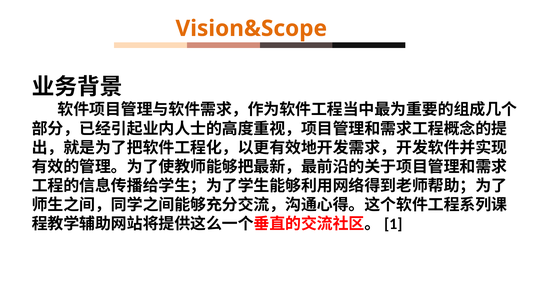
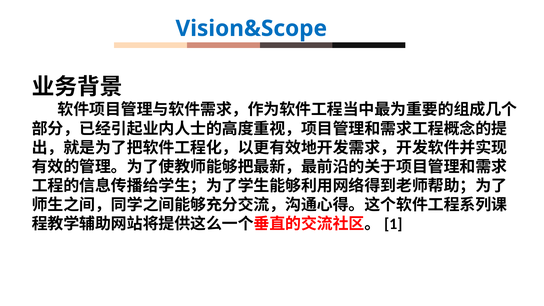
Vision&Scope colour: orange -> blue
